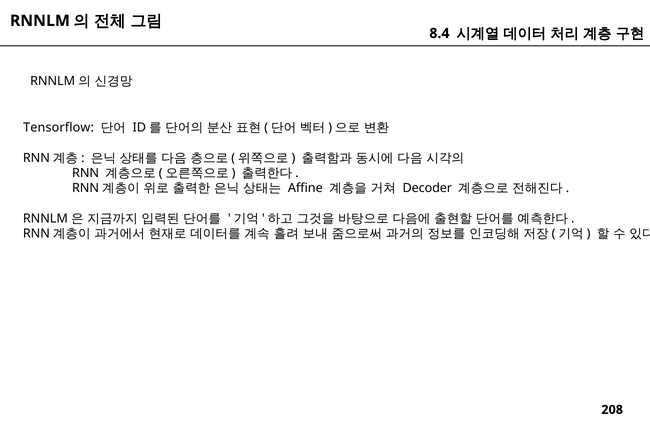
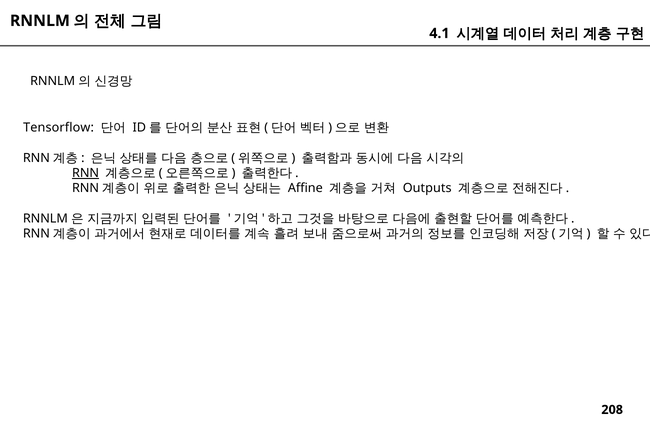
8.4: 8.4 -> 4.1
RNN underline: none -> present
Decoder: Decoder -> Outputs
